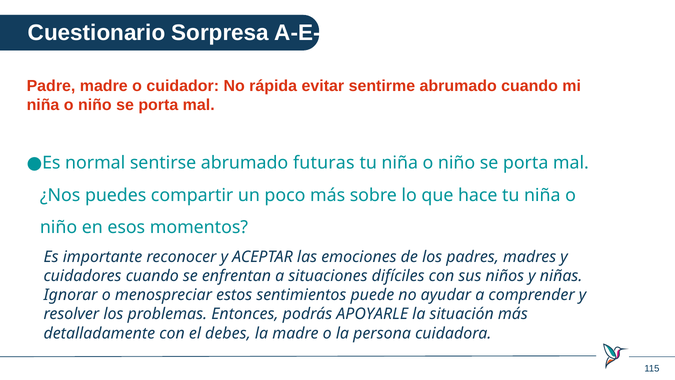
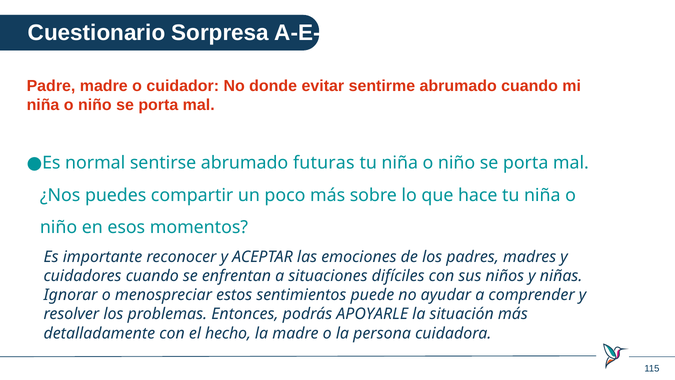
rápida: rápida -> donde
debes: debes -> hecho
